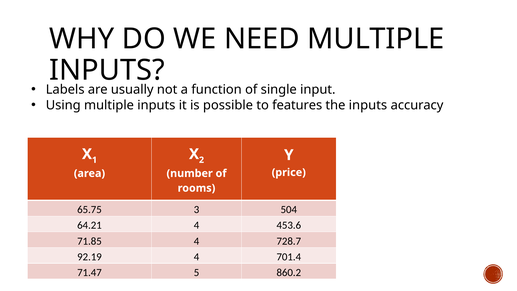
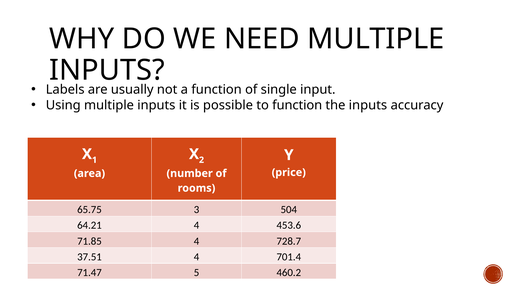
to features: features -> function
92.19: 92.19 -> 37.51
860.2: 860.2 -> 460.2
